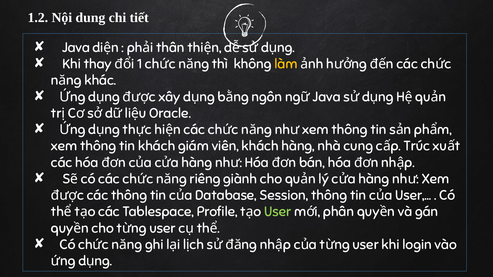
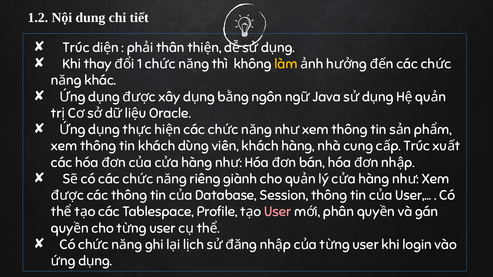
Java at (76, 48): Java -> Trúc
giám: giám -> dùng
User at (278, 212) colour: light green -> pink
